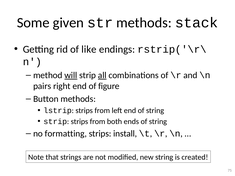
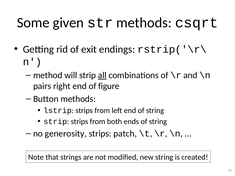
stack: stack -> csqrt
like: like -> exit
will underline: present -> none
formatting: formatting -> generosity
install: install -> patch
